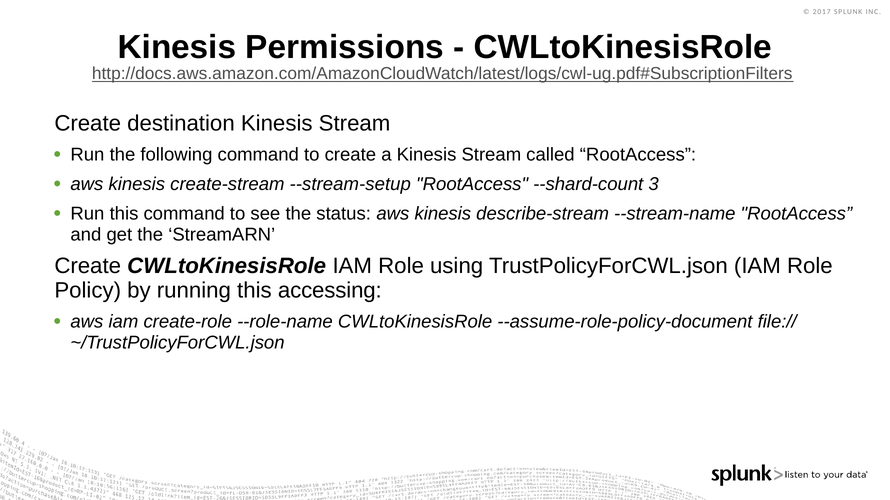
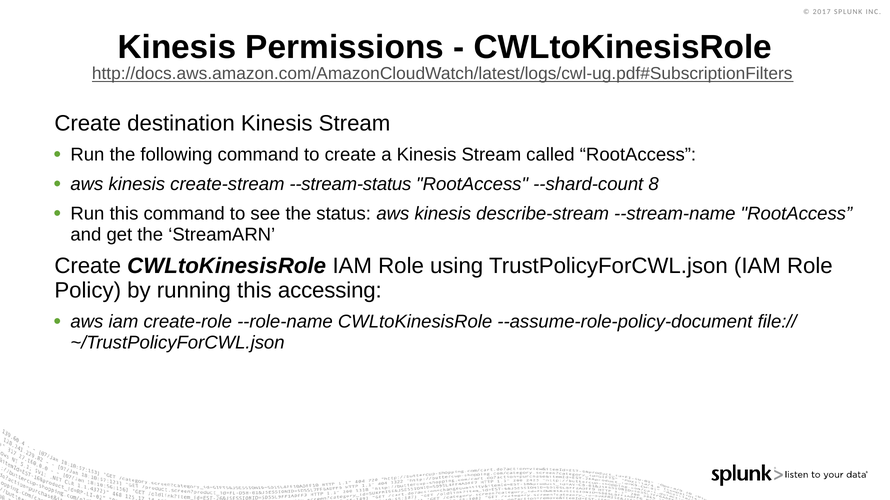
--stream-setup: --stream-setup -> --stream-status
3: 3 -> 8
